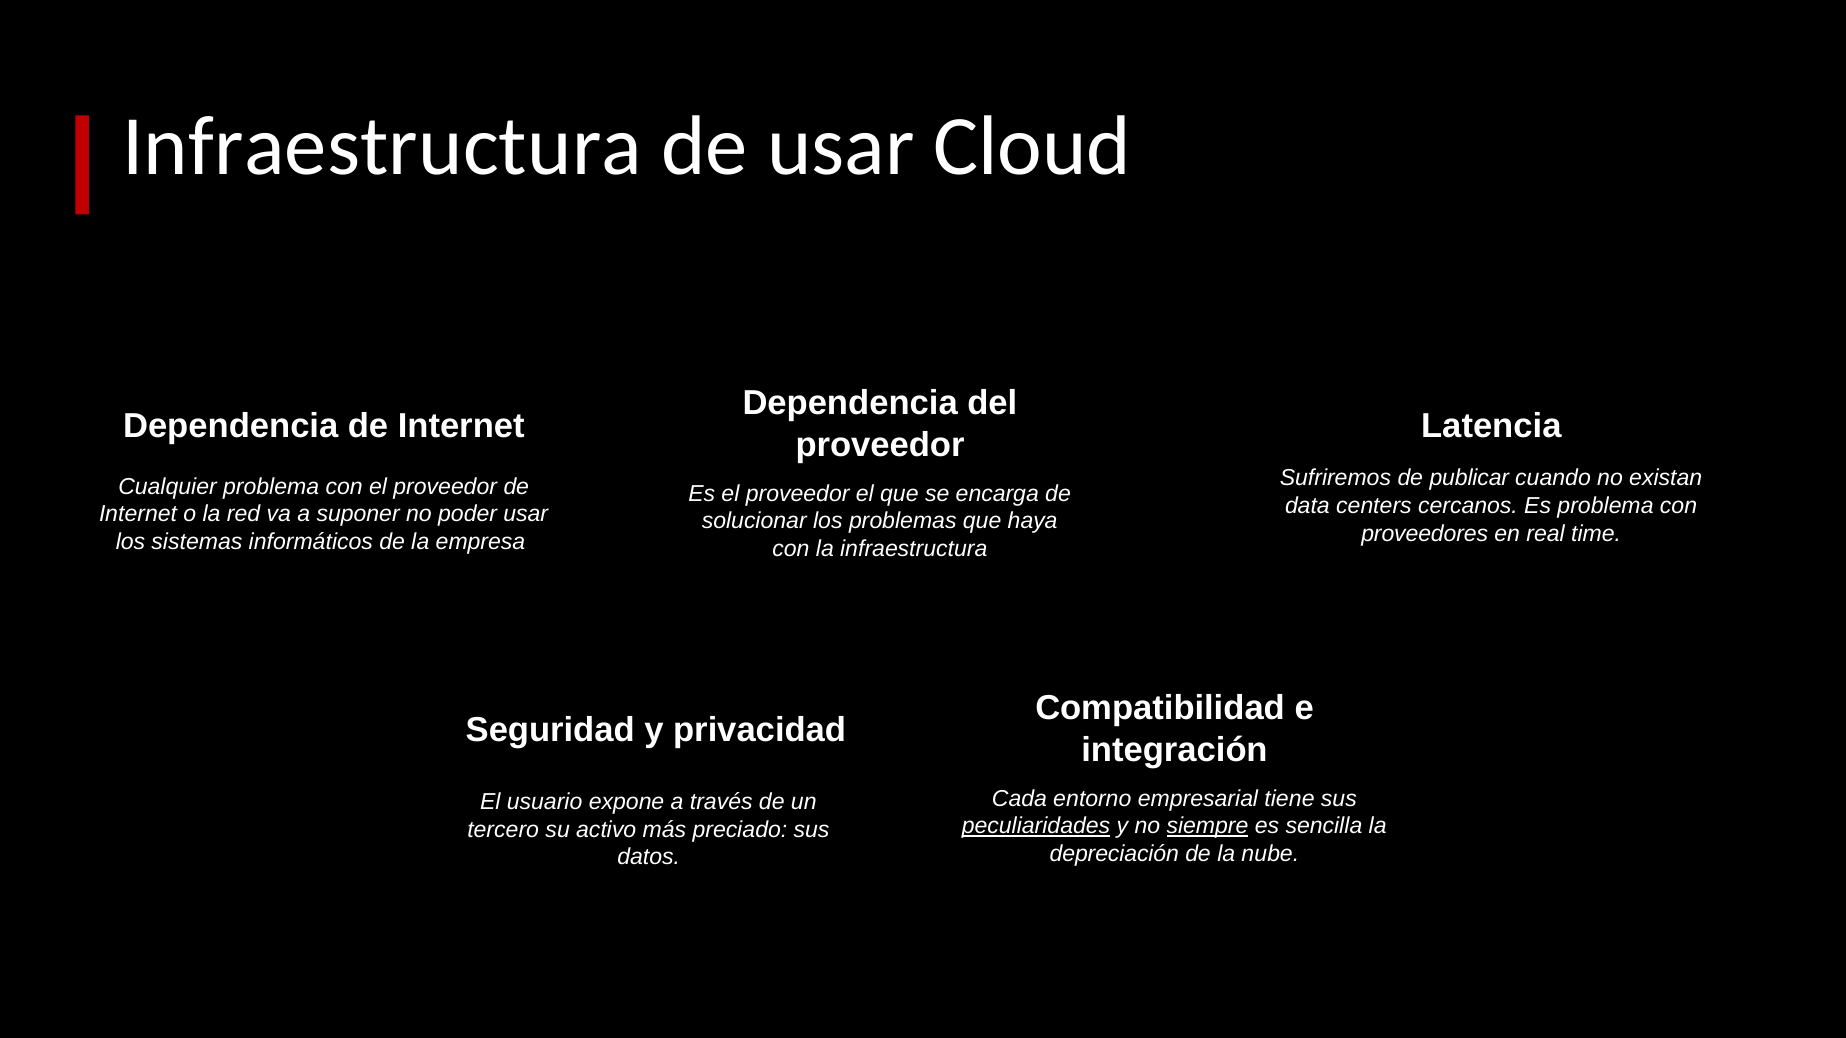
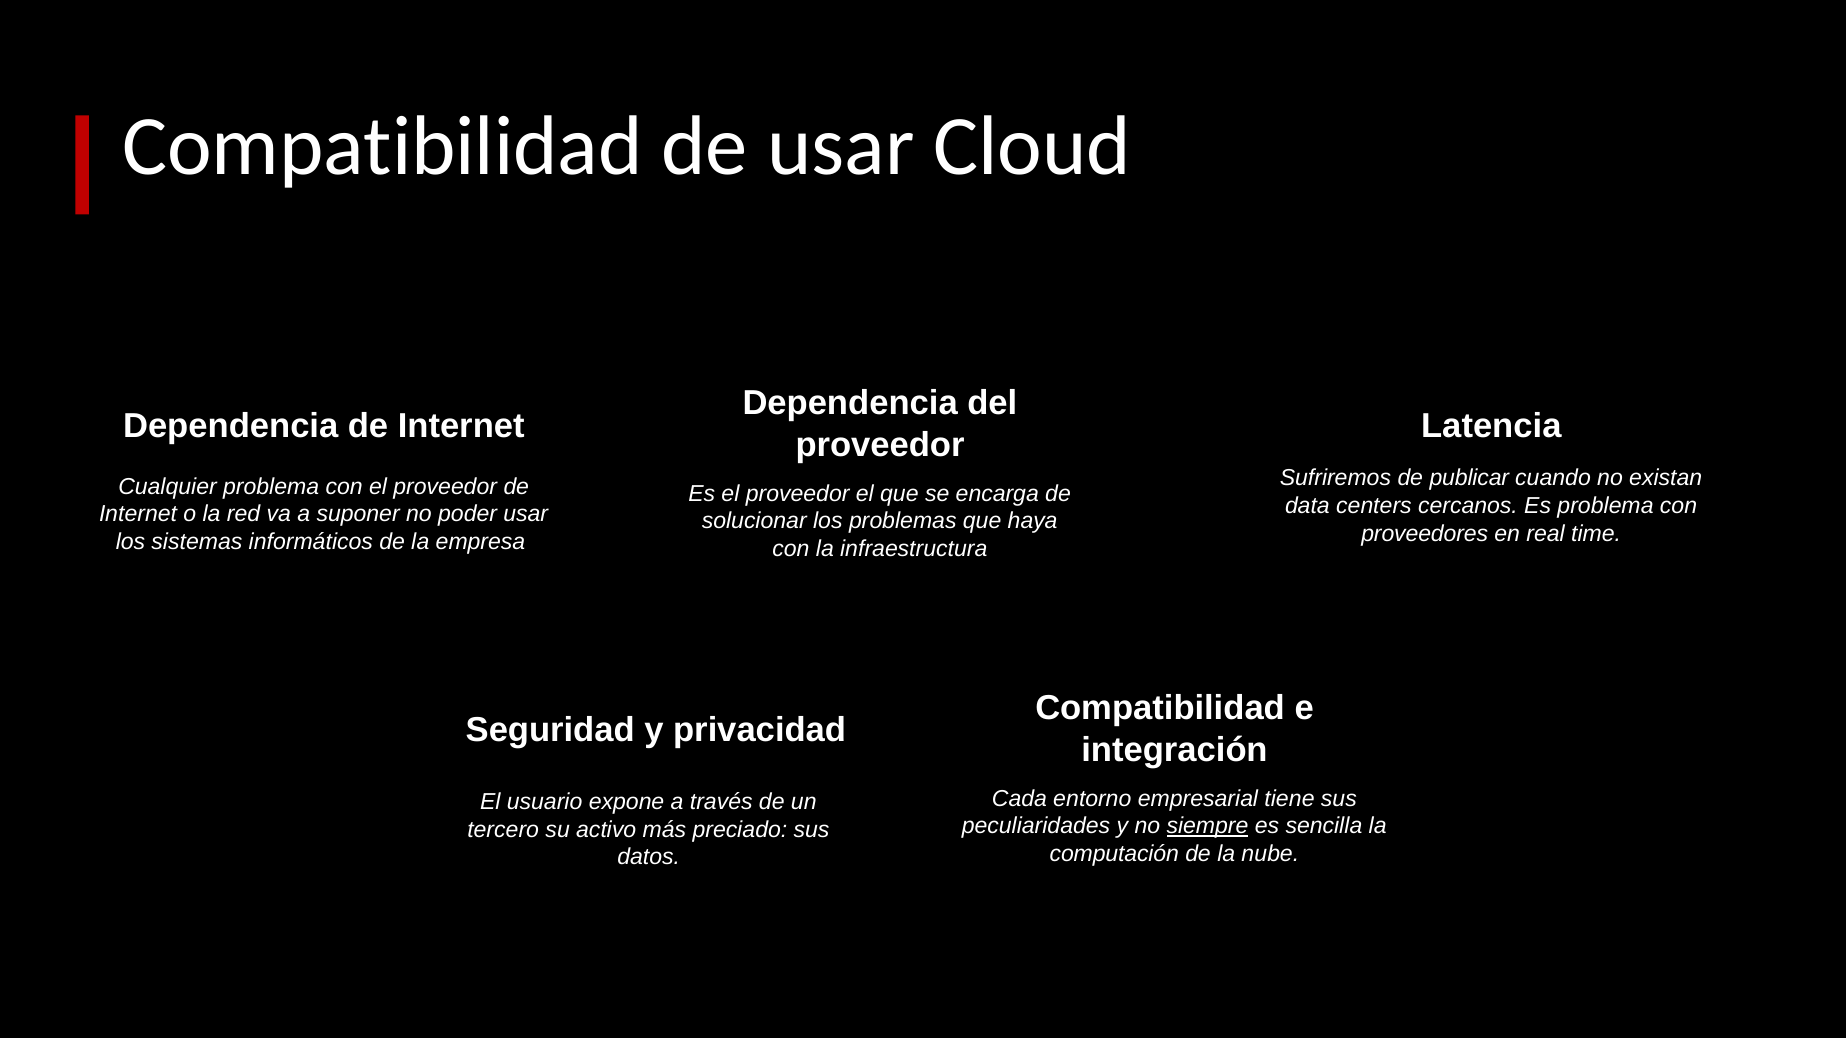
Infraestructura at (382, 147): Infraestructura -> Compatibilidad
peculiaridades underline: present -> none
depreciación: depreciación -> computación
